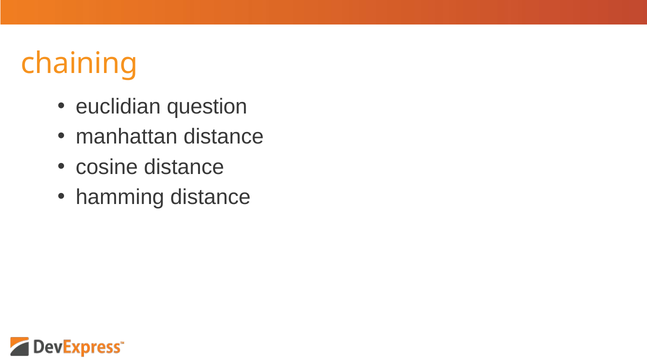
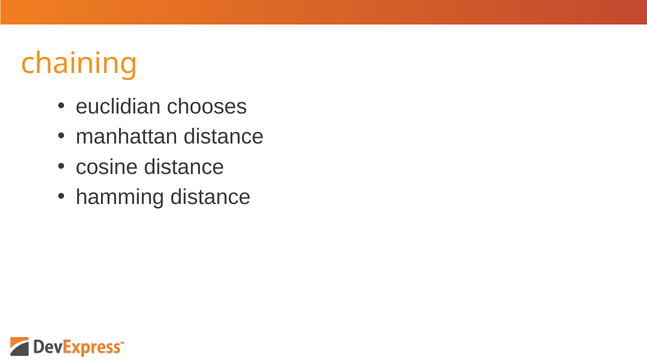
question: question -> chooses
